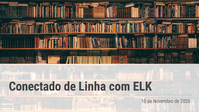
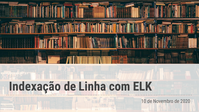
Conectado: Conectado -> Indexação
